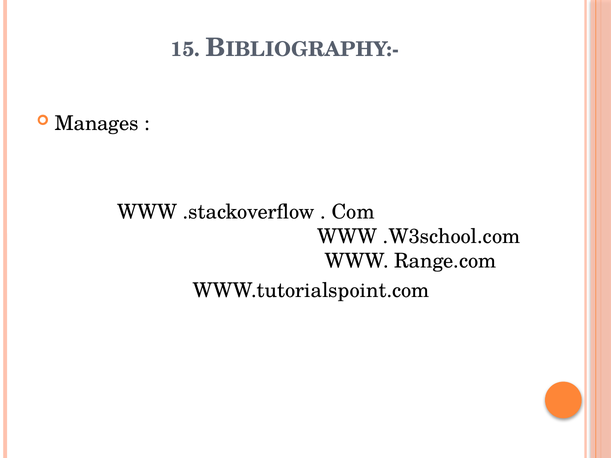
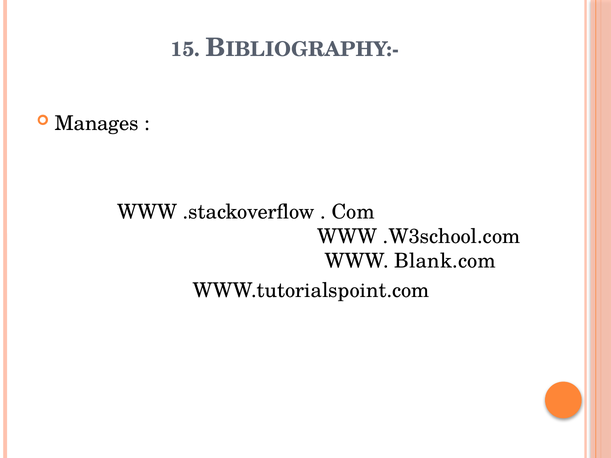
Range.com: Range.com -> Blank.com
